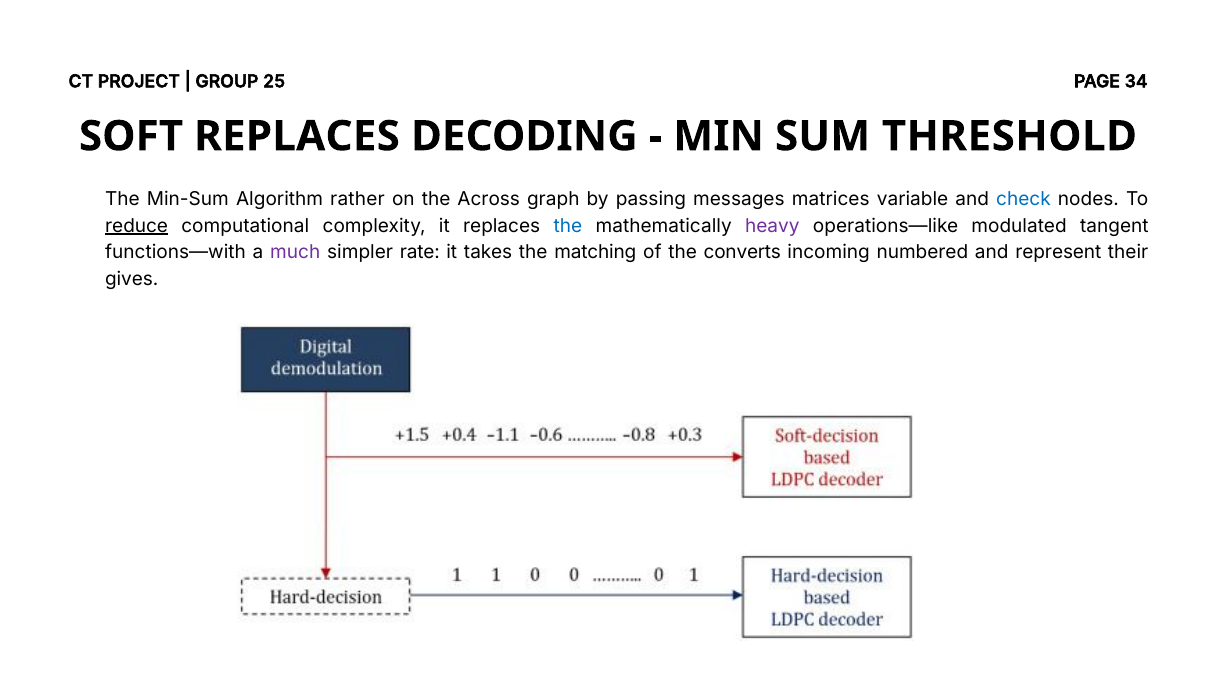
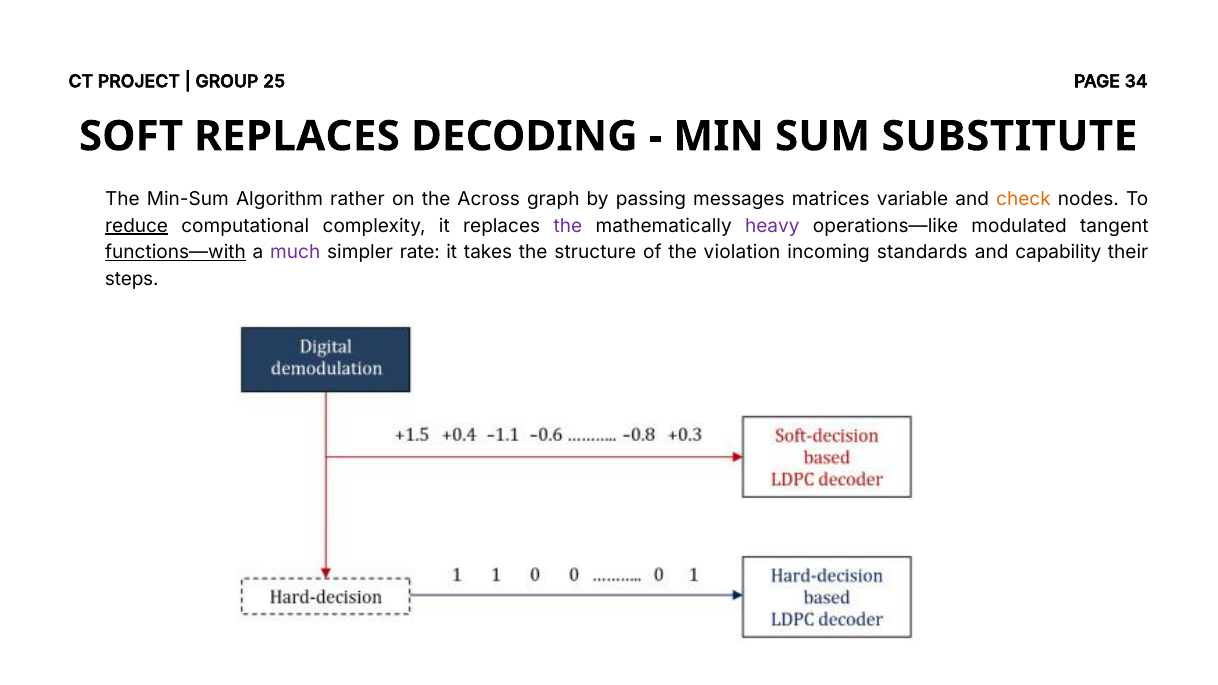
THRESHOLD: THRESHOLD -> SUBSTITUTE
check colour: blue -> orange
the at (568, 226) colour: blue -> purple
functions—with underline: none -> present
matching: matching -> structure
converts: converts -> violation
numbered: numbered -> standards
represent: represent -> capability
gives: gives -> steps
